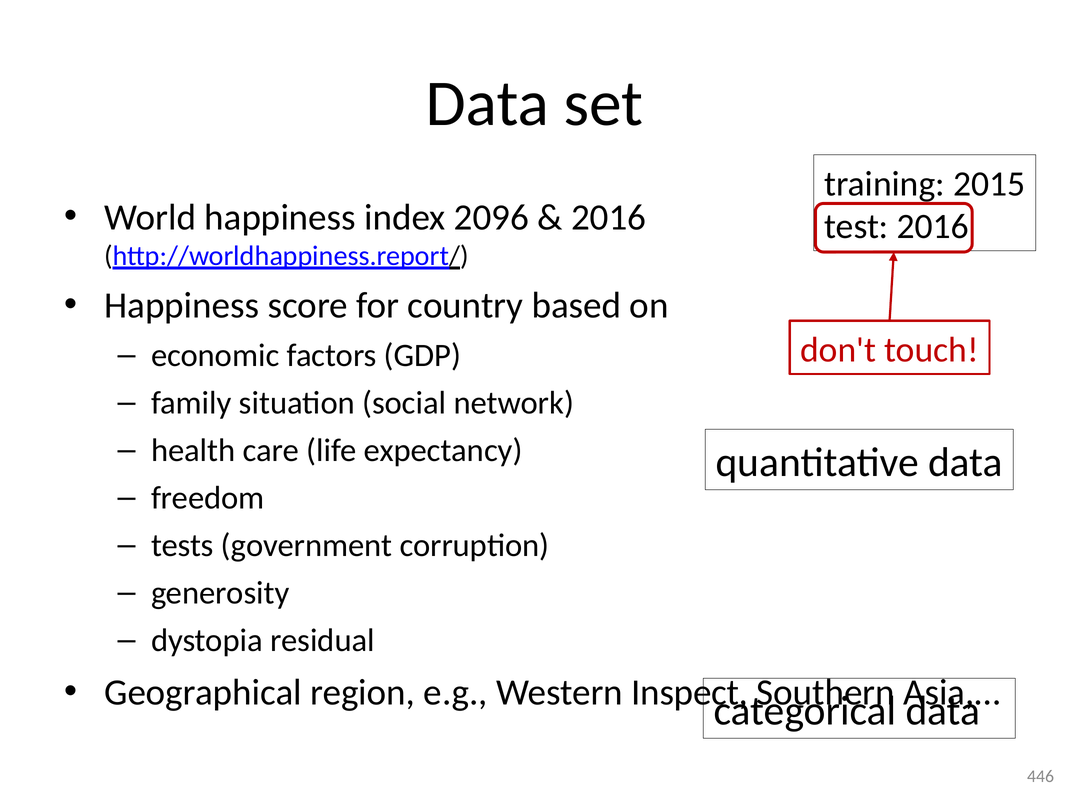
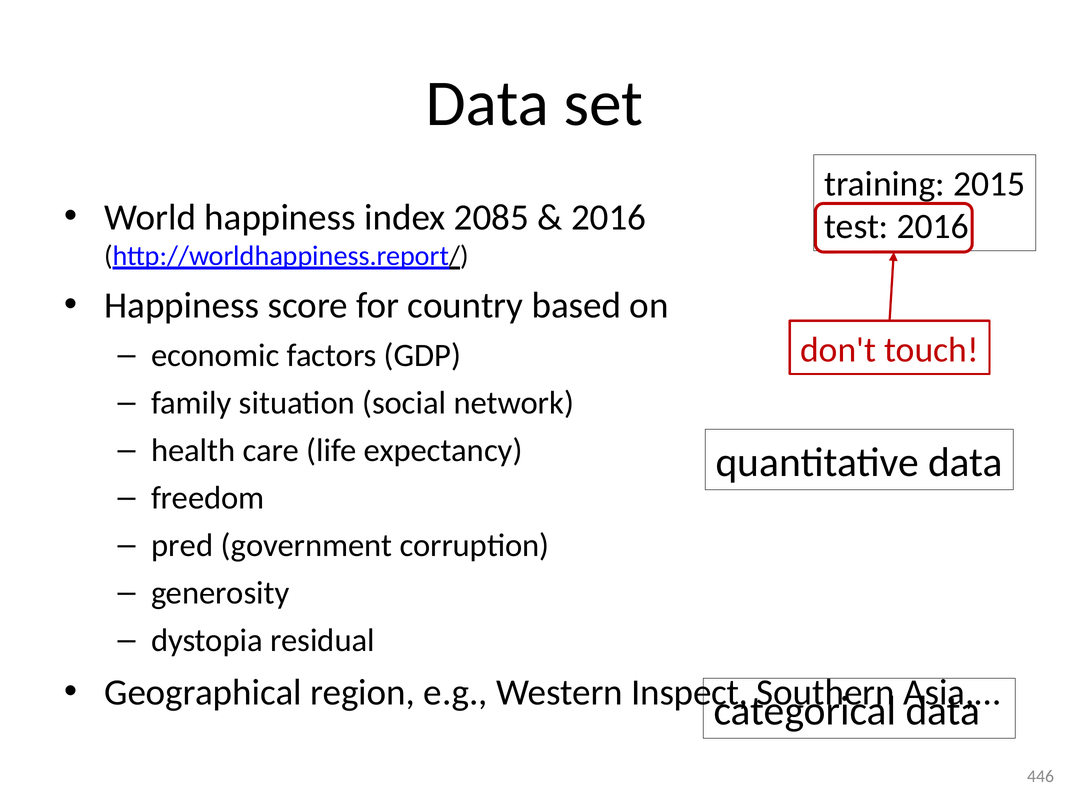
2096: 2096 -> 2085
tests: tests -> pred
